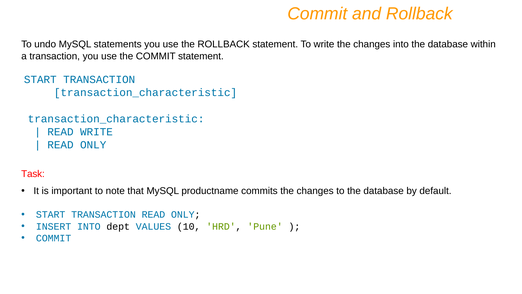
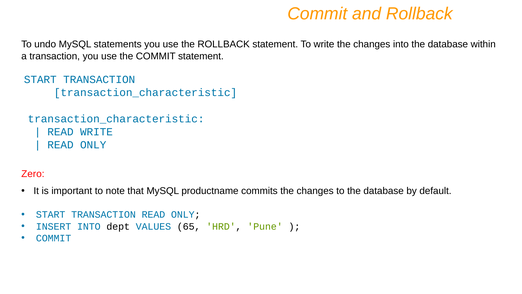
Task: Task -> Zero
10: 10 -> 65
